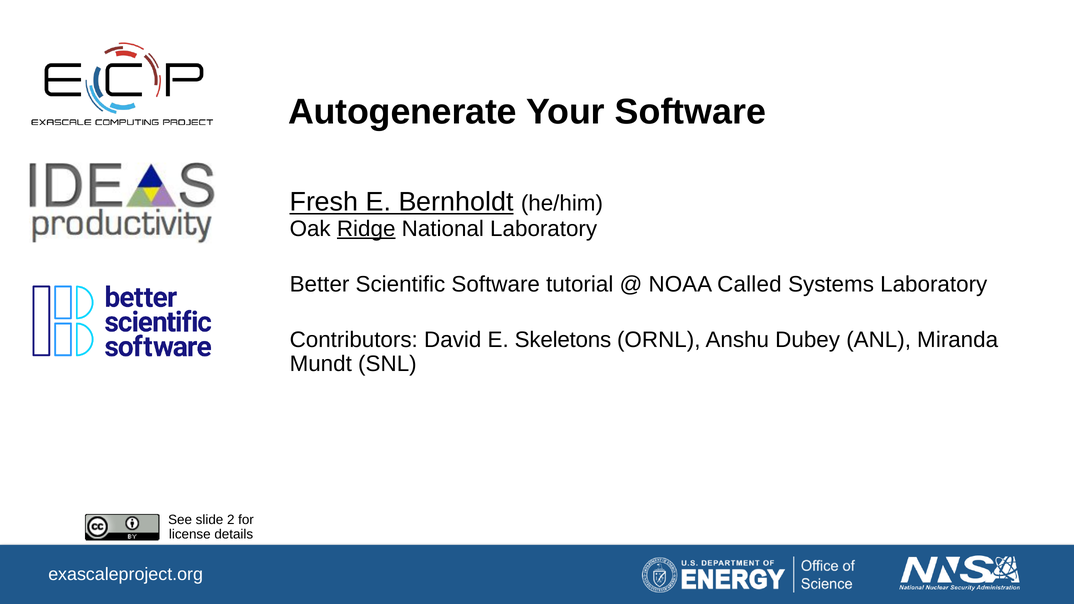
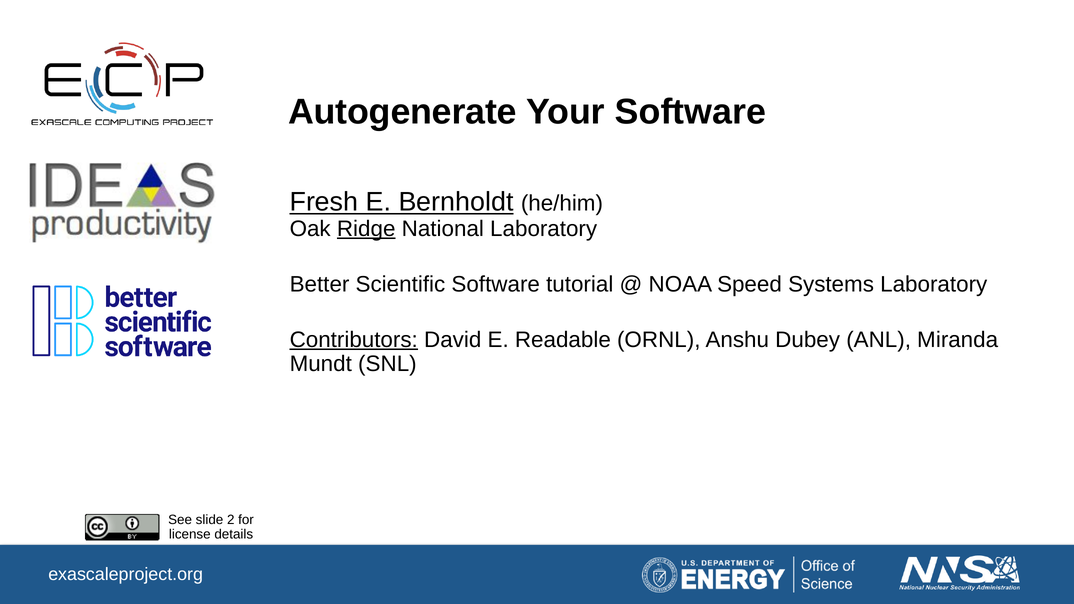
Called: Called -> Speed
Contributors underline: none -> present
Skeletons: Skeletons -> Readable
